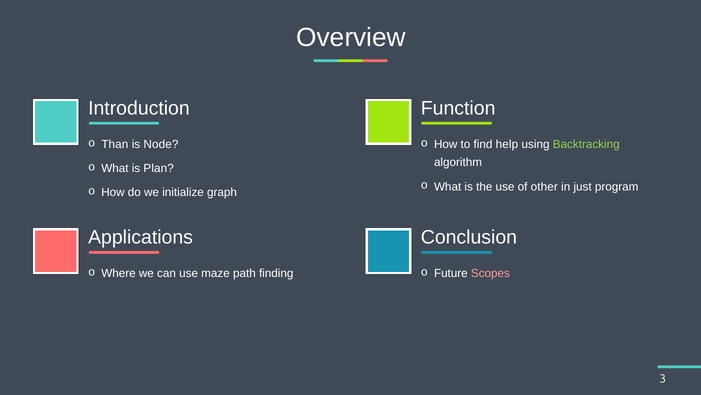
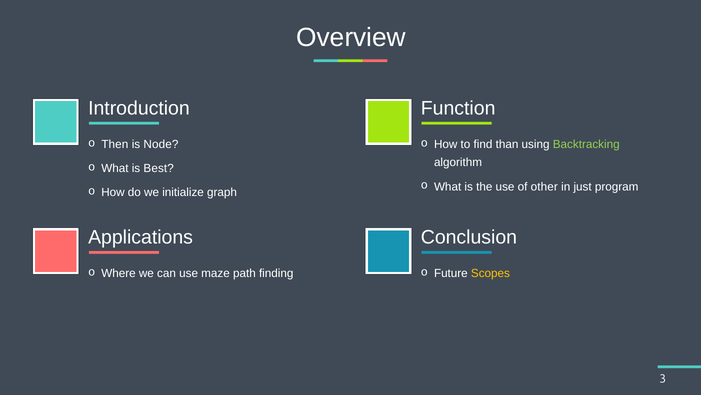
Than: Than -> Then
help: help -> than
Plan: Plan -> Best
Scopes colour: pink -> yellow
